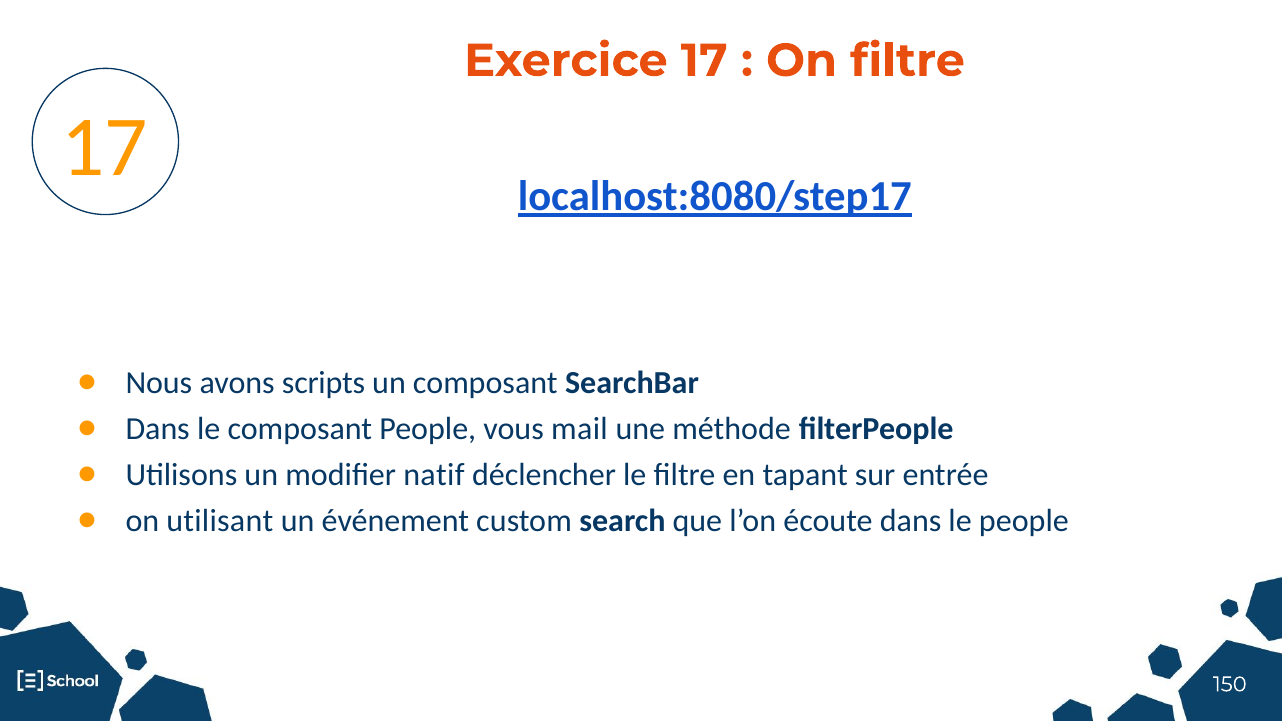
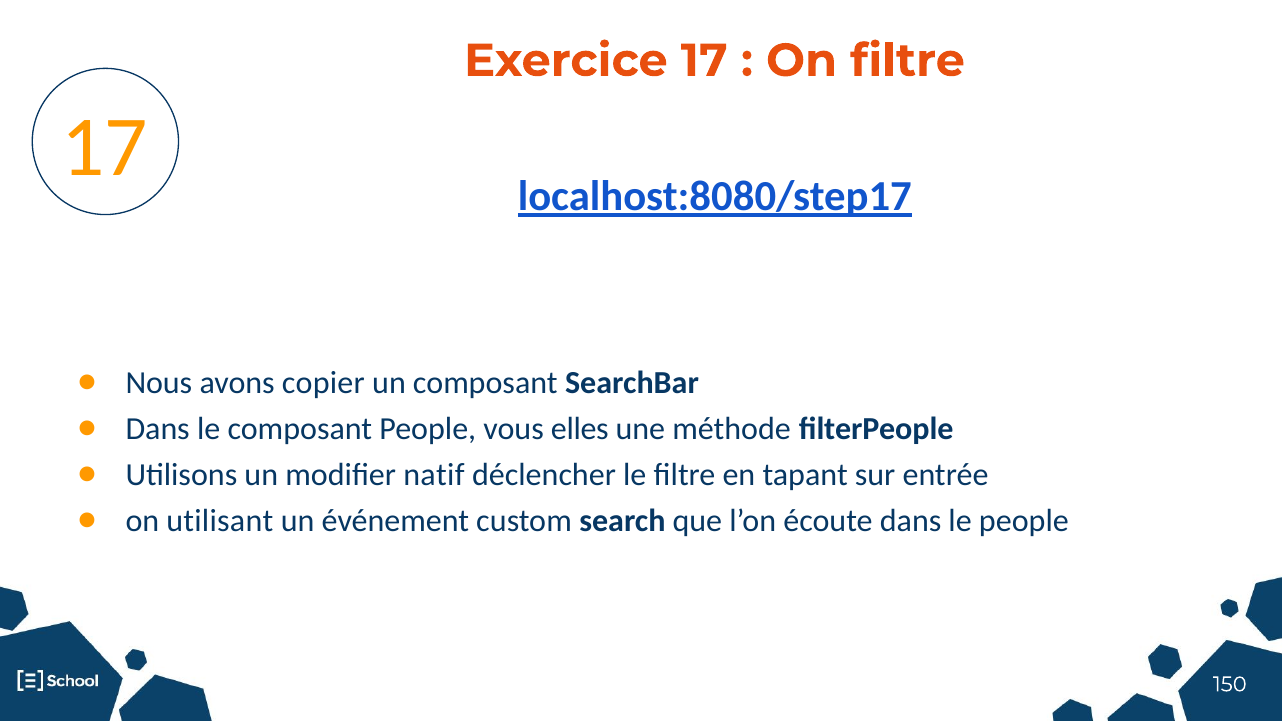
scripts: scripts -> copier
mail: mail -> elles
